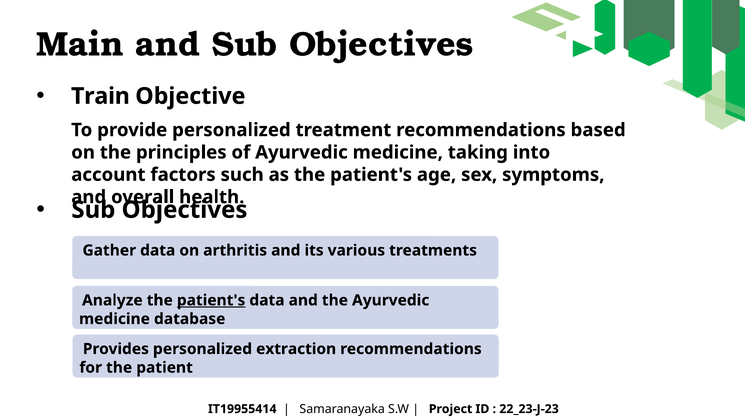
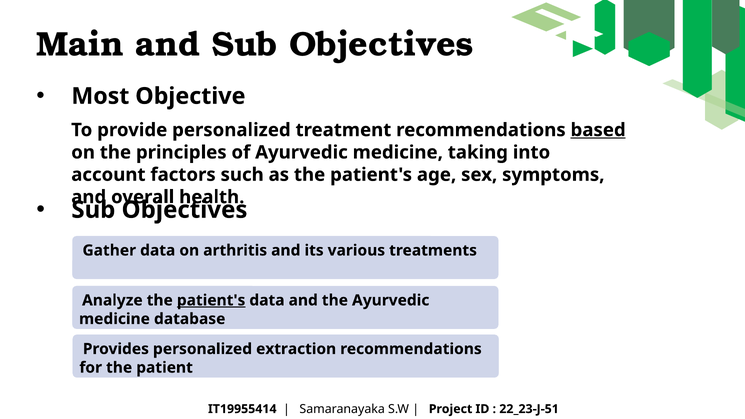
Train: Train -> Most
based underline: none -> present
22_23-J-23: 22_23-J-23 -> 22_23-J-51
